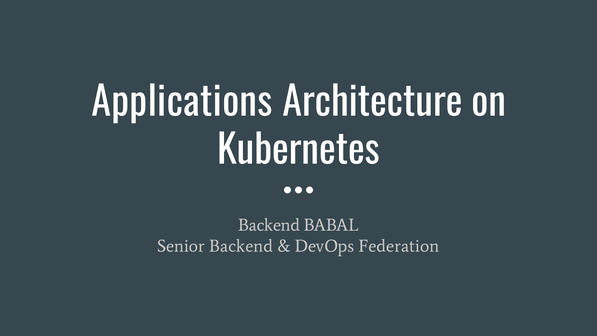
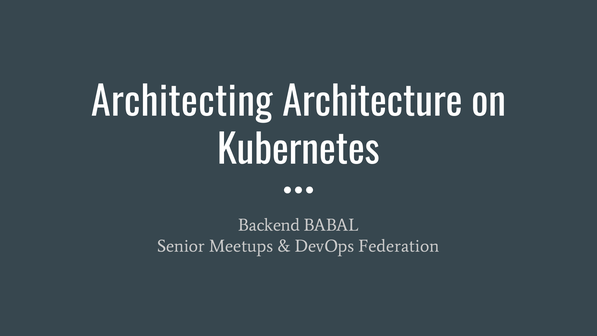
Applications: Applications -> Architecting
Senior Backend: Backend -> Meetups
